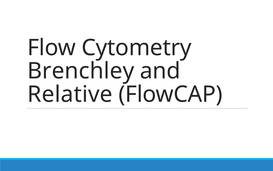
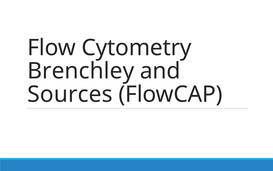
Relative: Relative -> Sources
